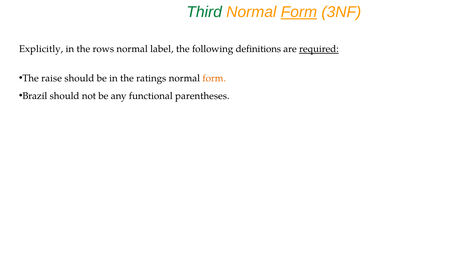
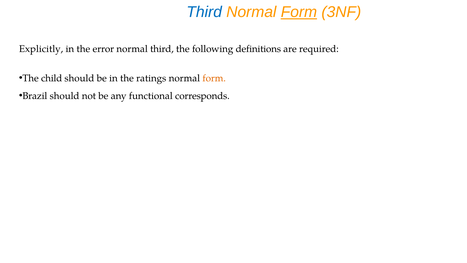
Third at (204, 12) colour: green -> blue
rows: rows -> error
normal label: label -> third
required underline: present -> none
raise: raise -> child
parentheses: parentheses -> corresponds
